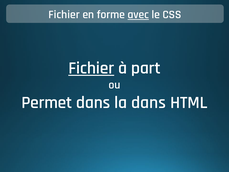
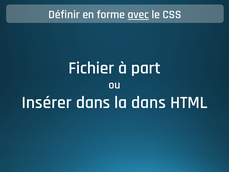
Fichier at (64, 14): Fichier -> Définir
Fichier at (91, 68) underline: present -> none
Permet: Permet -> Insérer
